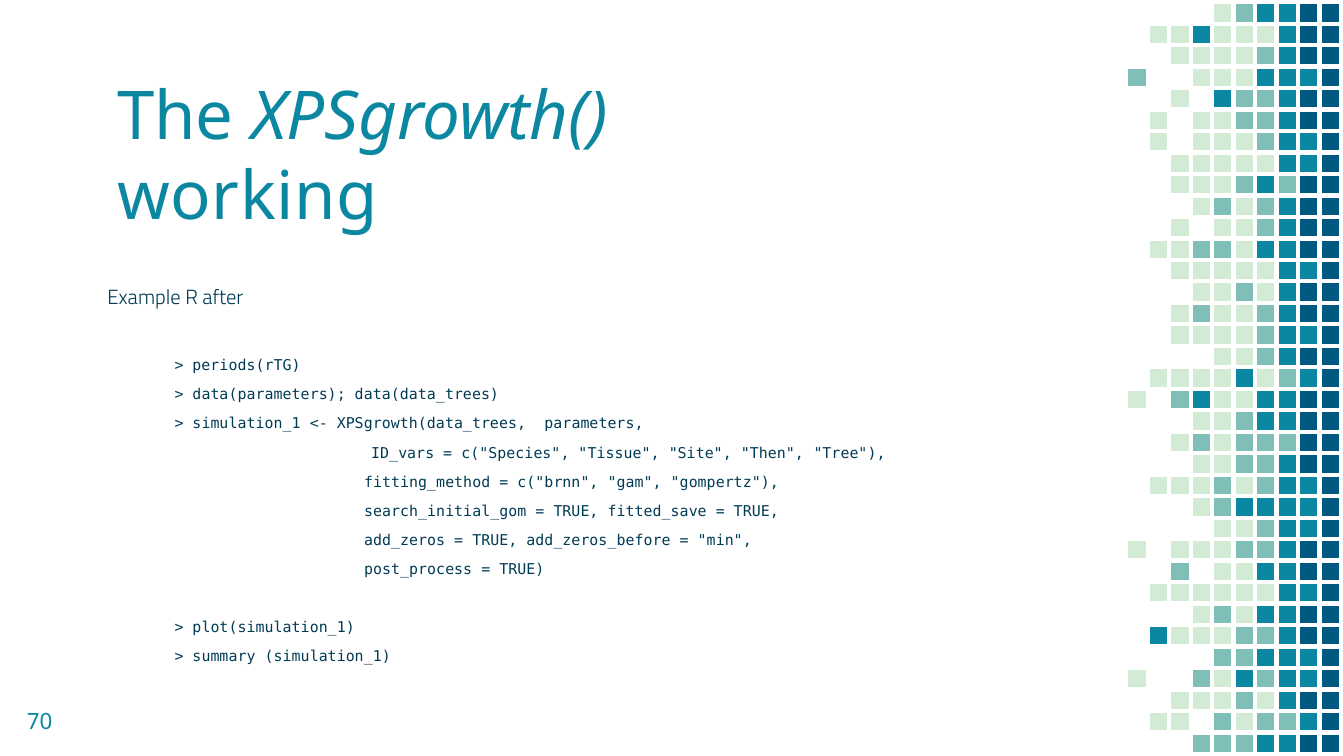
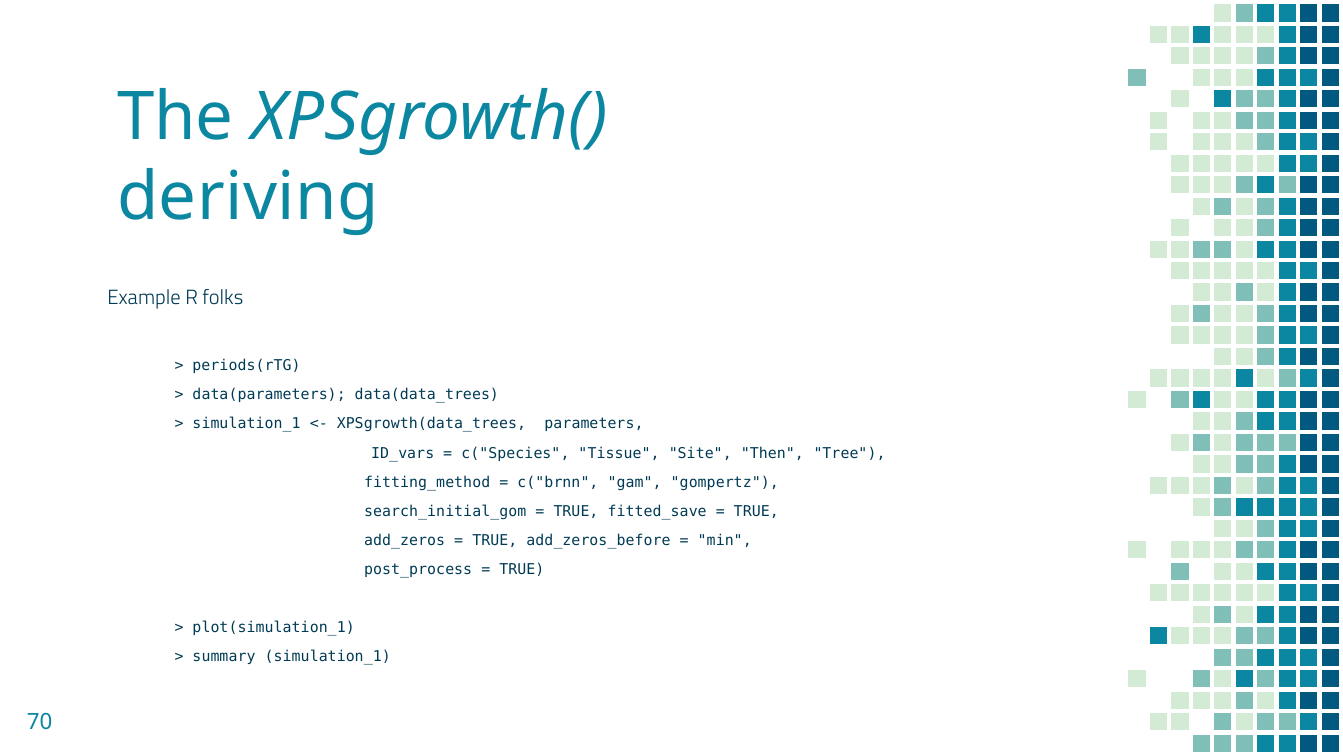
working: working -> deriving
after: after -> folks
